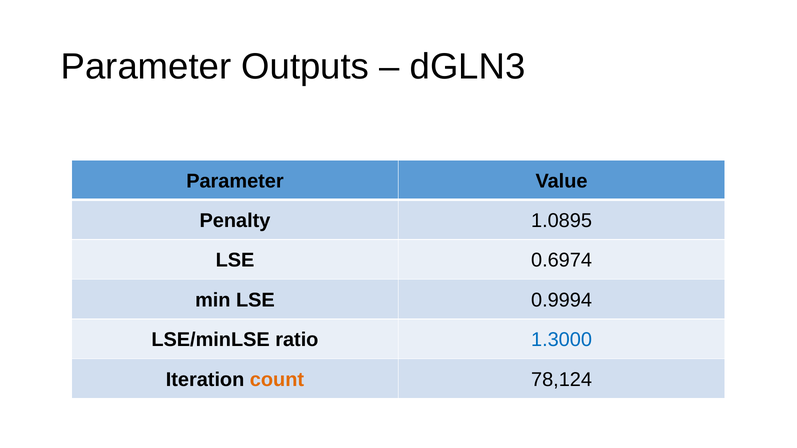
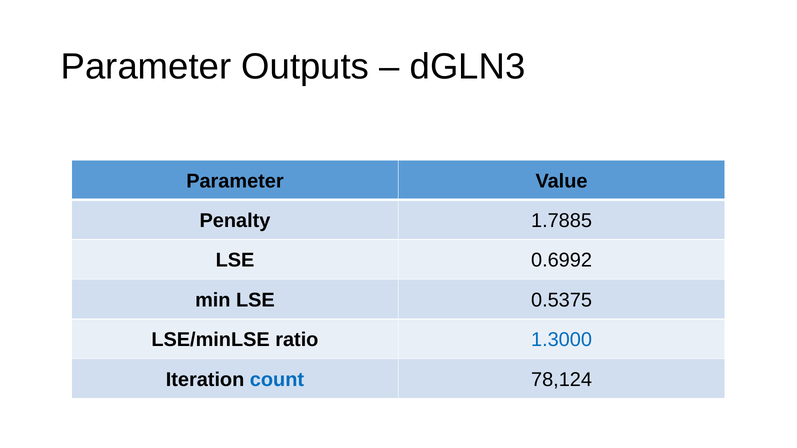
1.0895: 1.0895 -> 1.7885
0.6974: 0.6974 -> 0.6992
0.9994: 0.9994 -> 0.5375
count colour: orange -> blue
